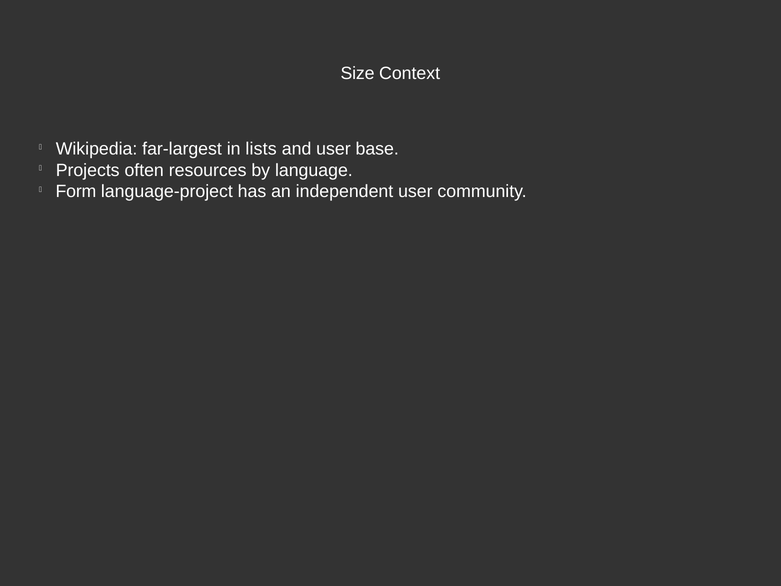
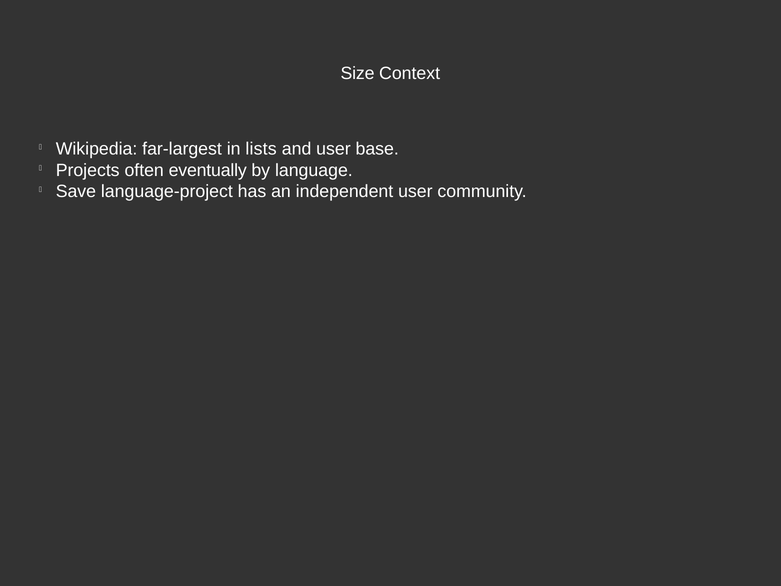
resources: resources -> eventually
Form: Form -> Save
